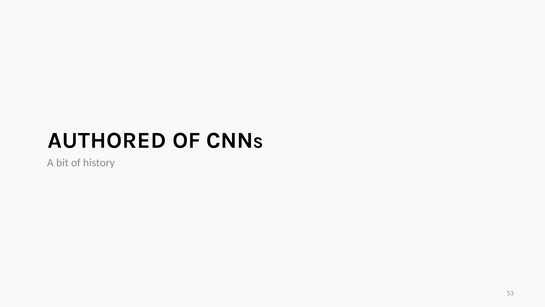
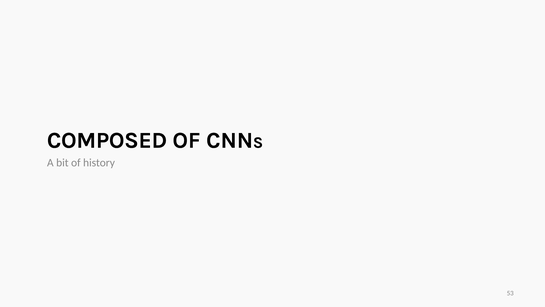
AUTHORED: AUTHORED -> COMPOSED
